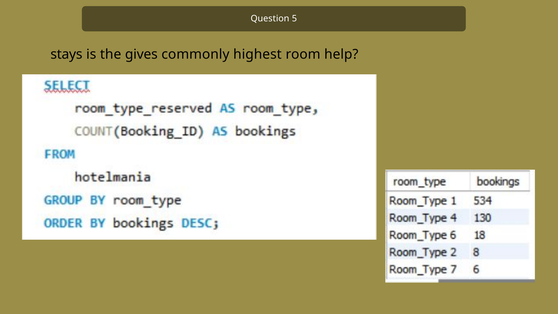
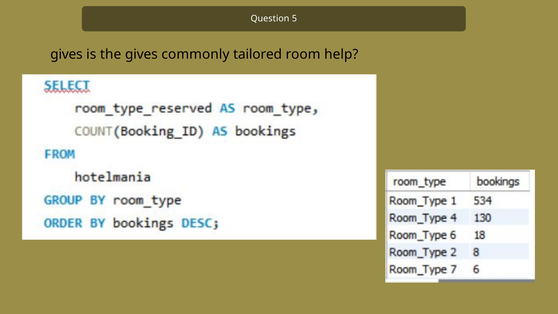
stays at (66, 54): stays -> gives
highest: highest -> tailored
